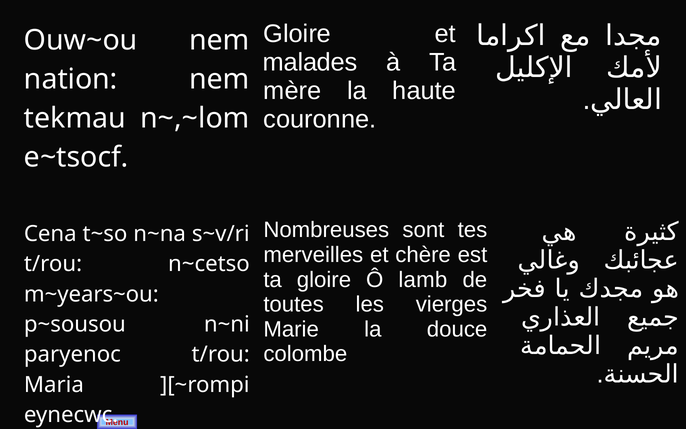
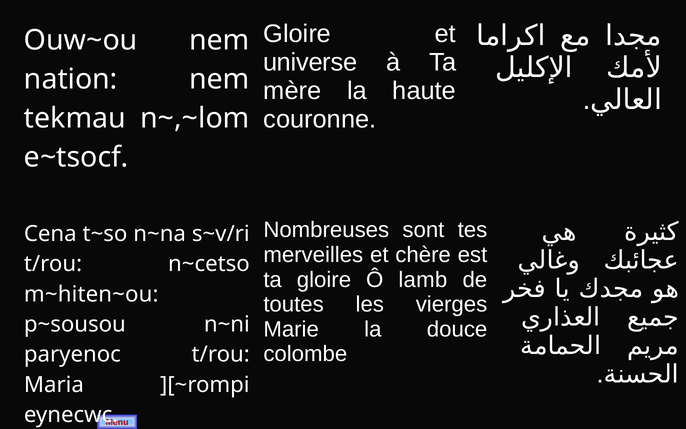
malades: malades -> universe
m~years~ou: m~years~ou -> m~hiten~ou
